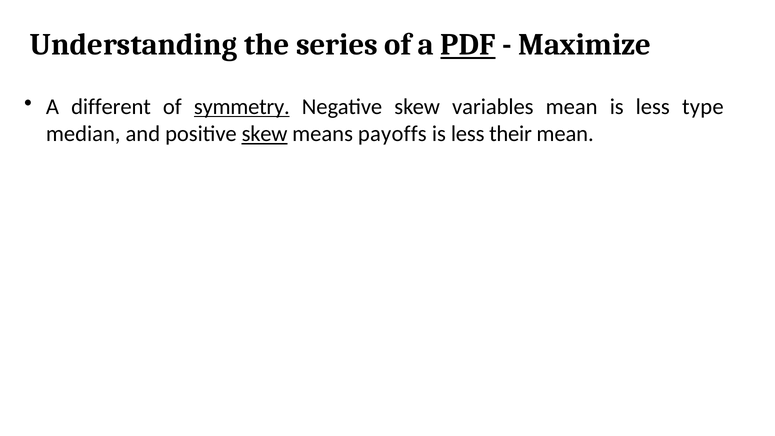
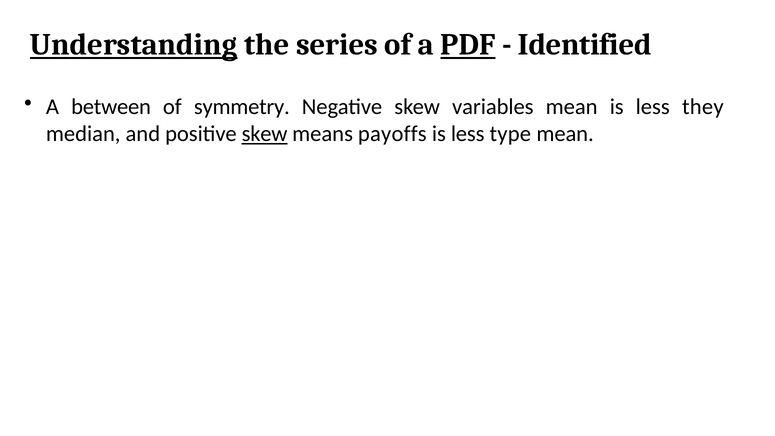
Understanding underline: none -> present
Maximize: Maximize -> Identified
different: different -> between
symmetry underline: present -> none
type: type -> they
their: their -> type
